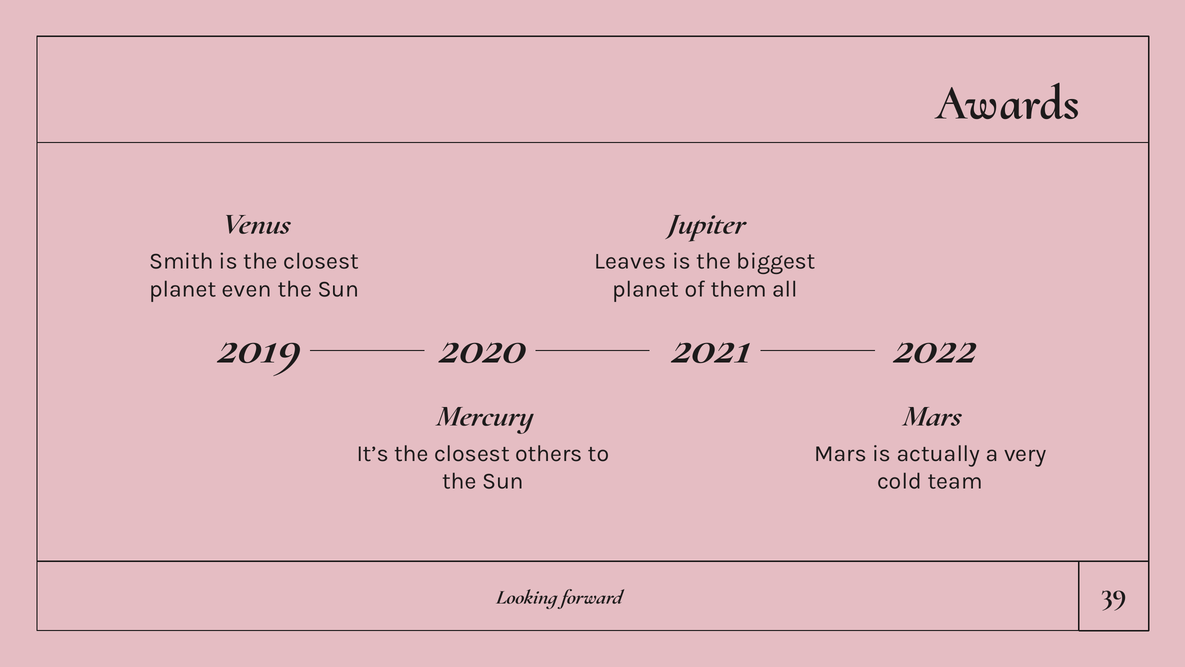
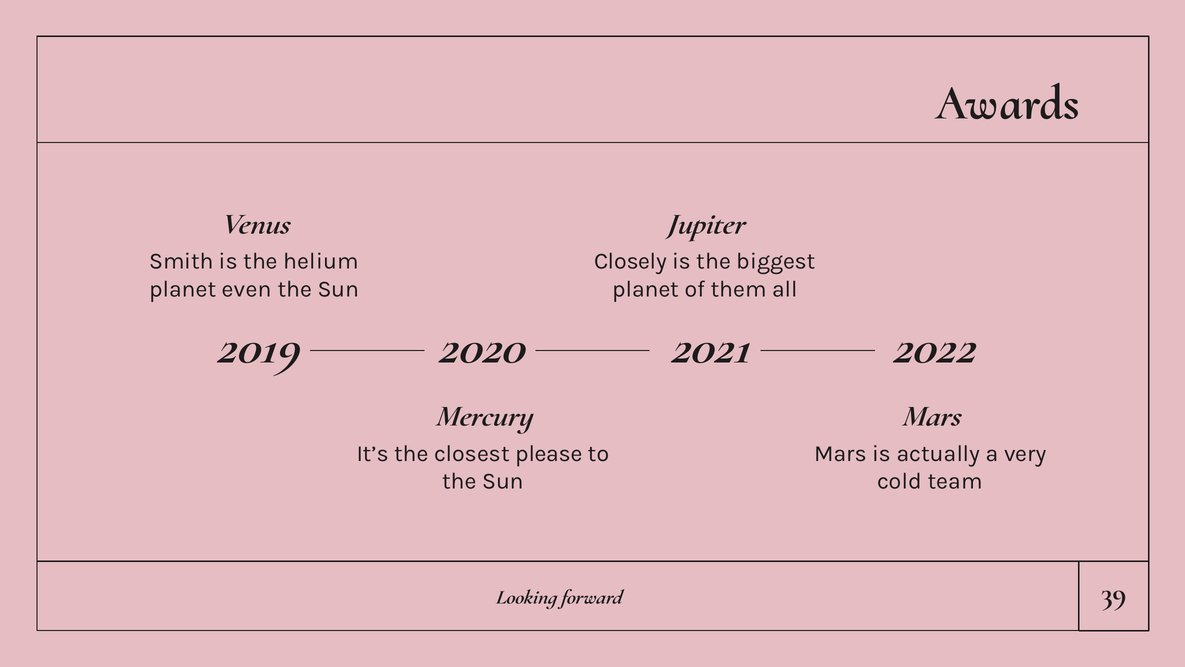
is the closest: closest -> helium
Leaves: Leaves -> Closely
others: others -> please
